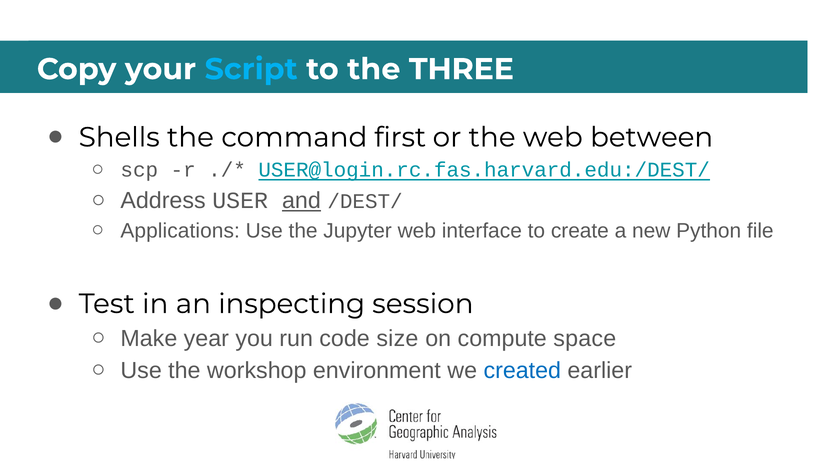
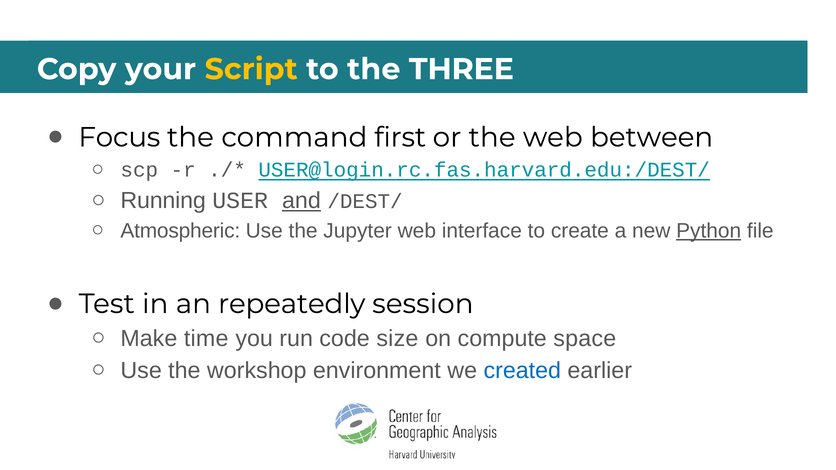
Script colour: light blue -> yellow
Shells: Shells -> Focus
Address: Address -> Running
Applications: Applications -> Atmospheric
Python underline: none -> present
inspecting: inspecting -> repeatedly
year: year -> time
